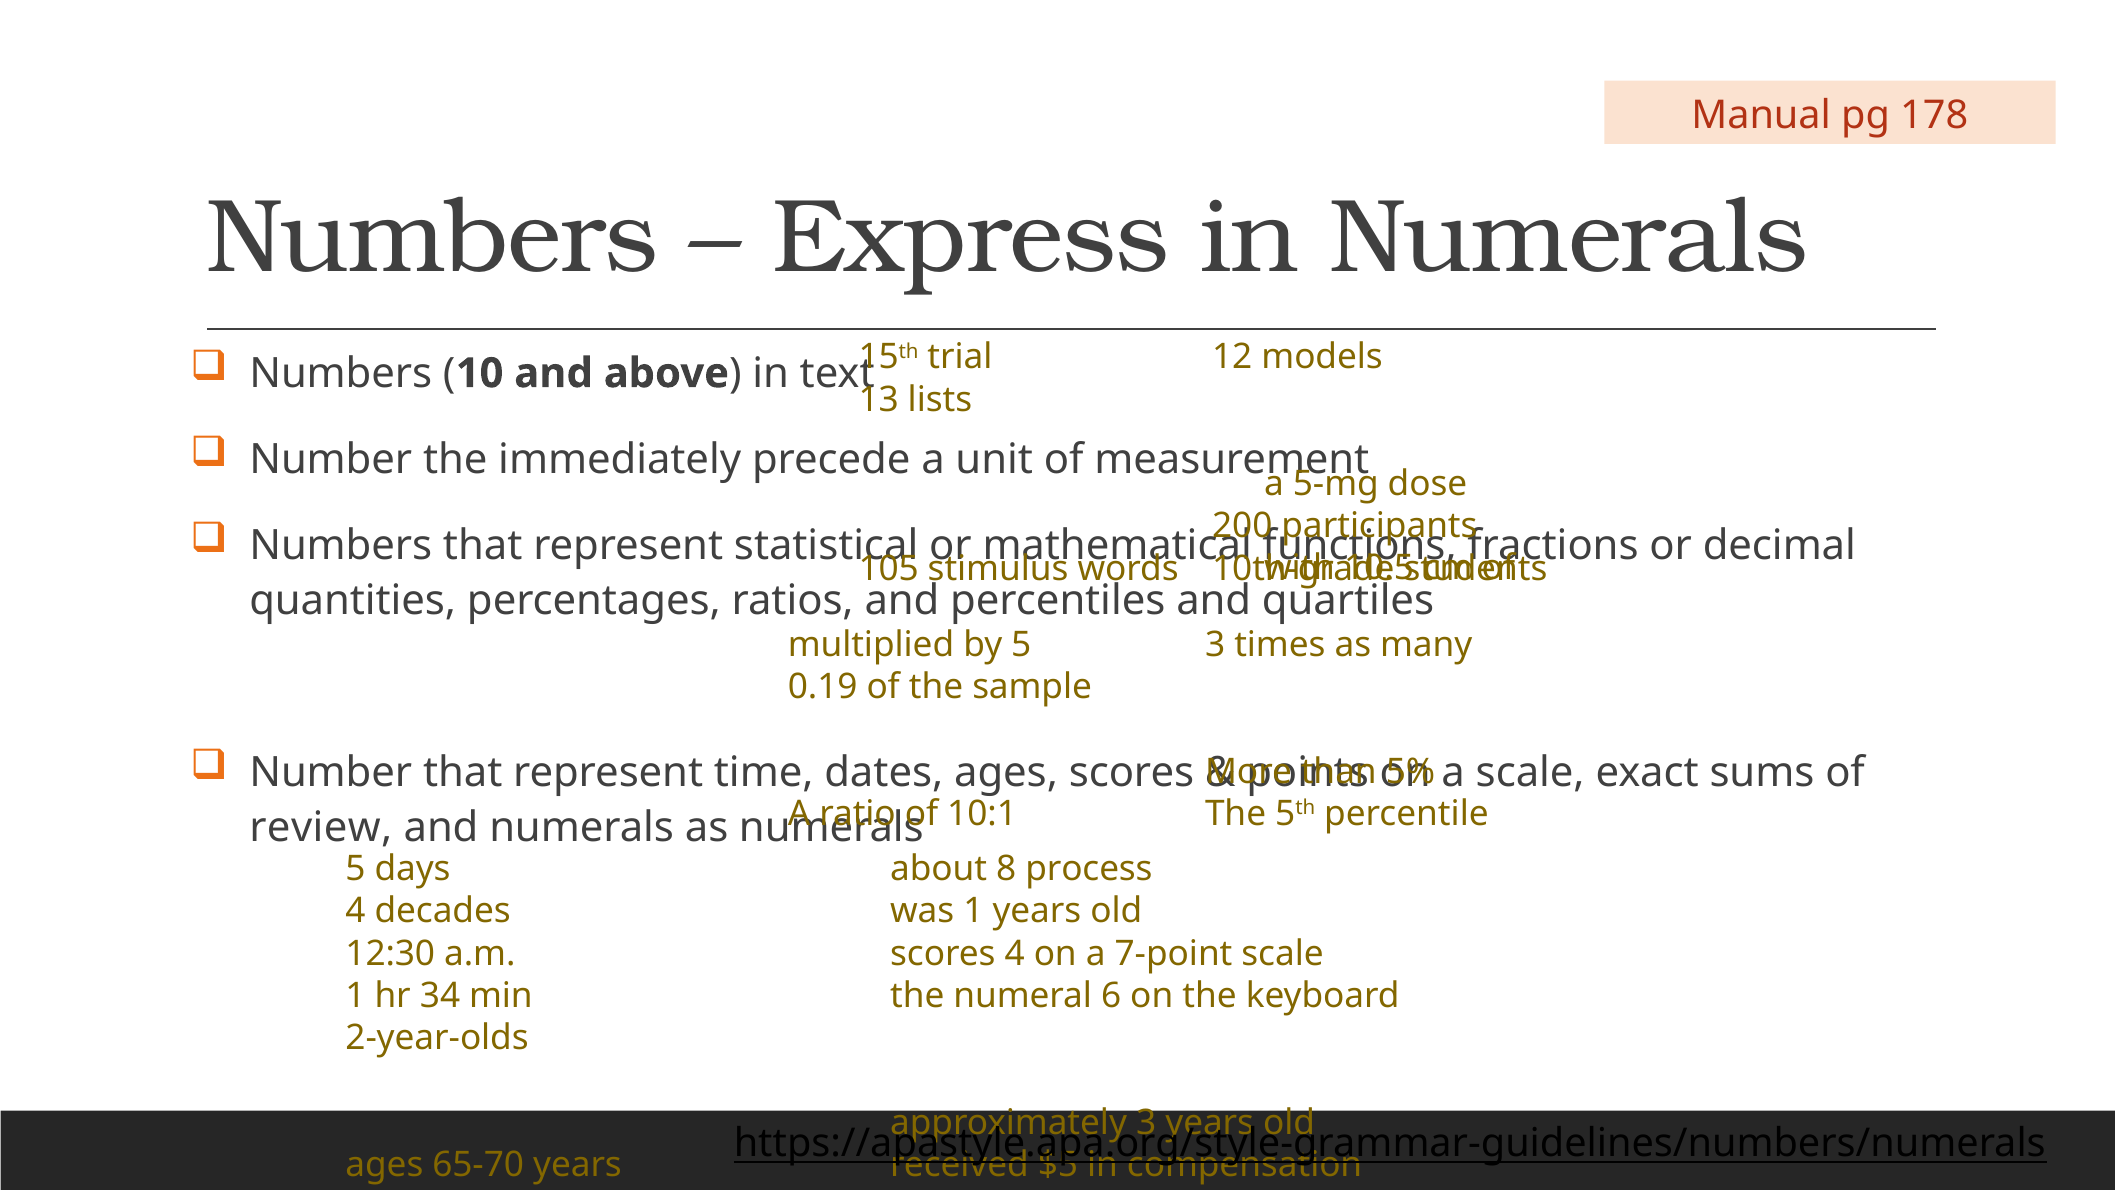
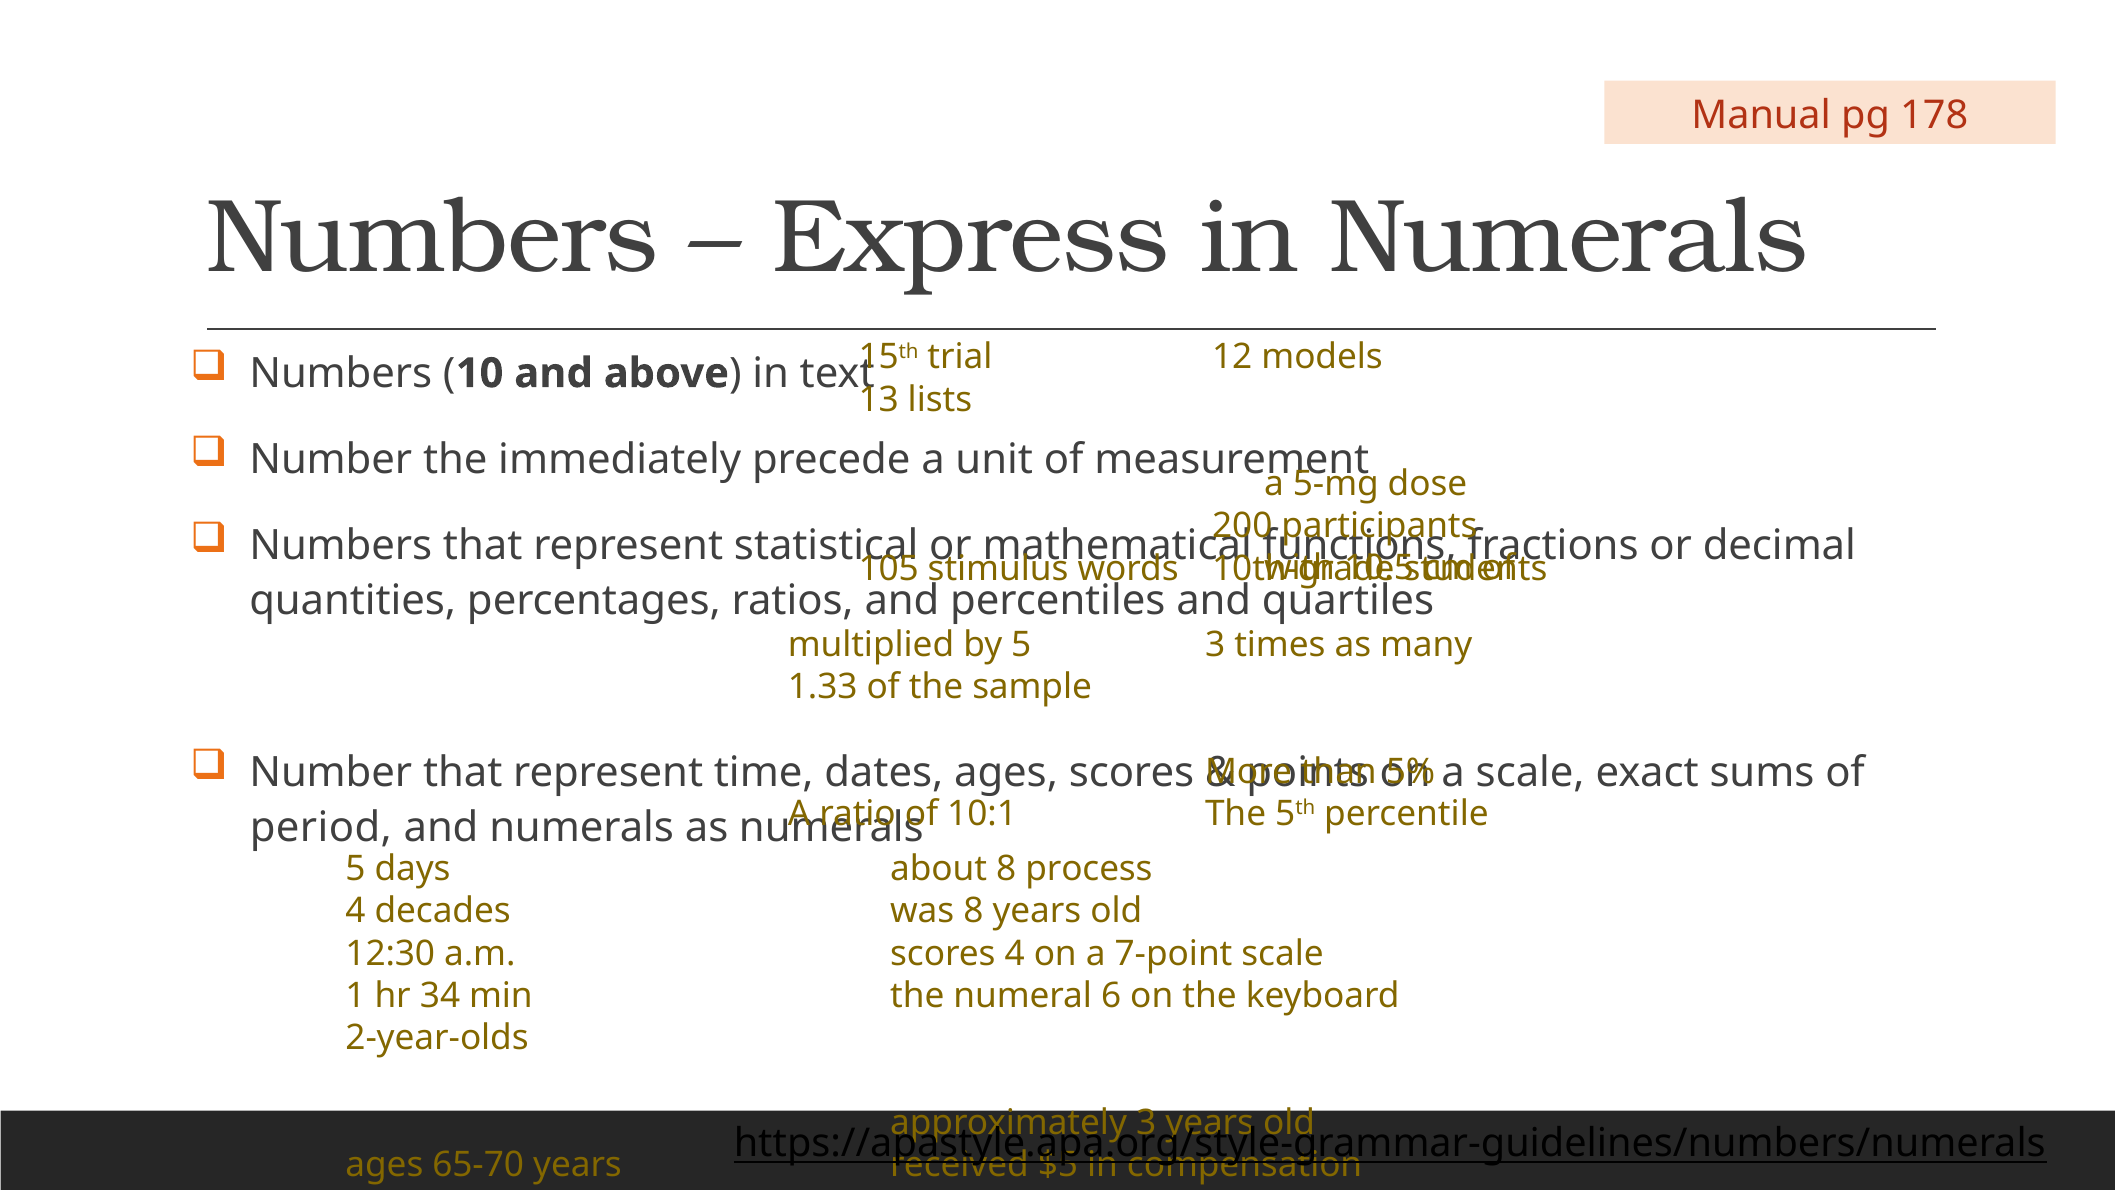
0.19: 0.19 -> 1.33
review: review -> period
was 1: 1 -> 8
